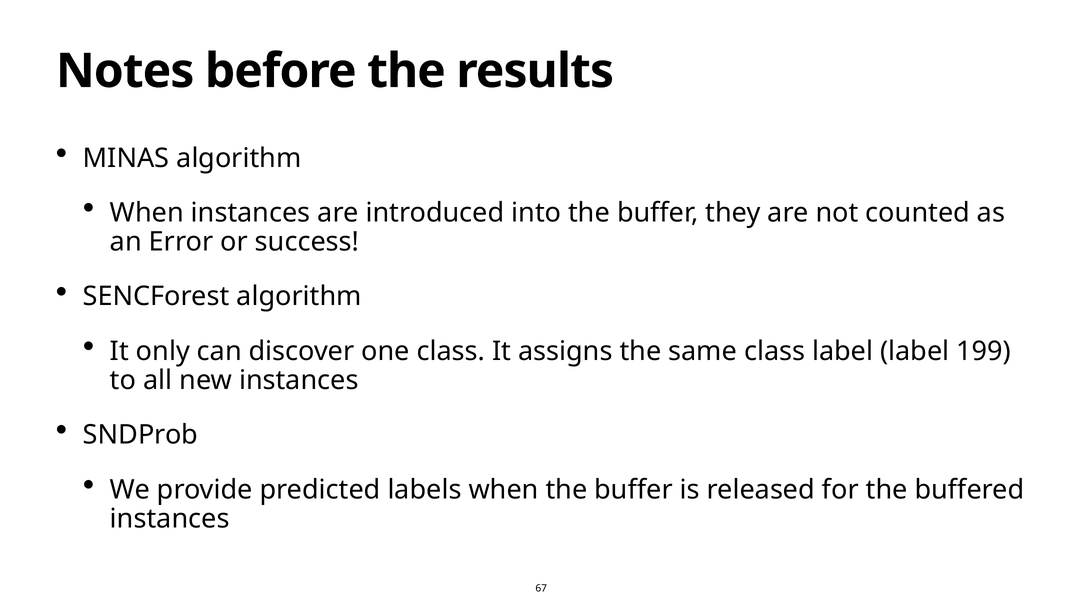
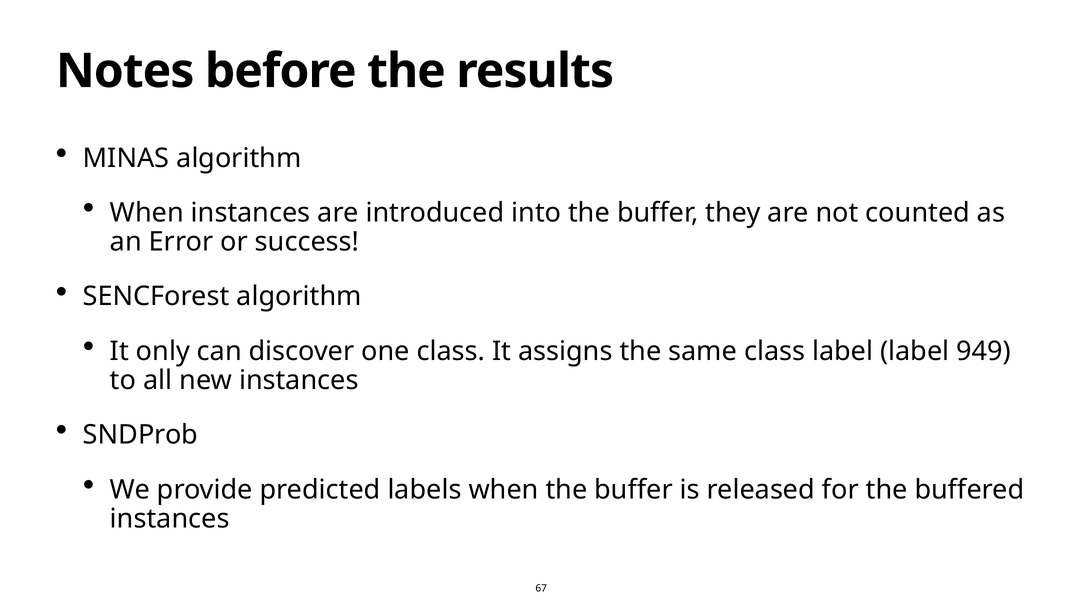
199: 199 -> 949
